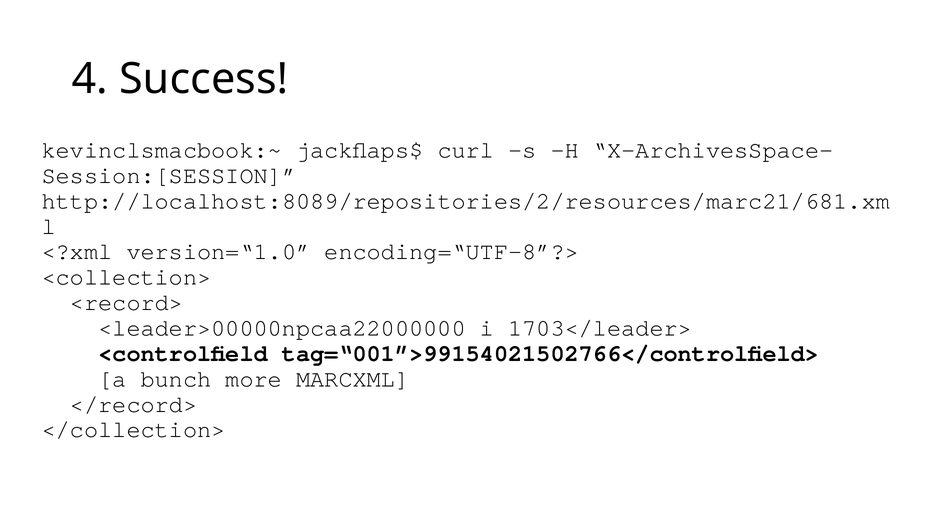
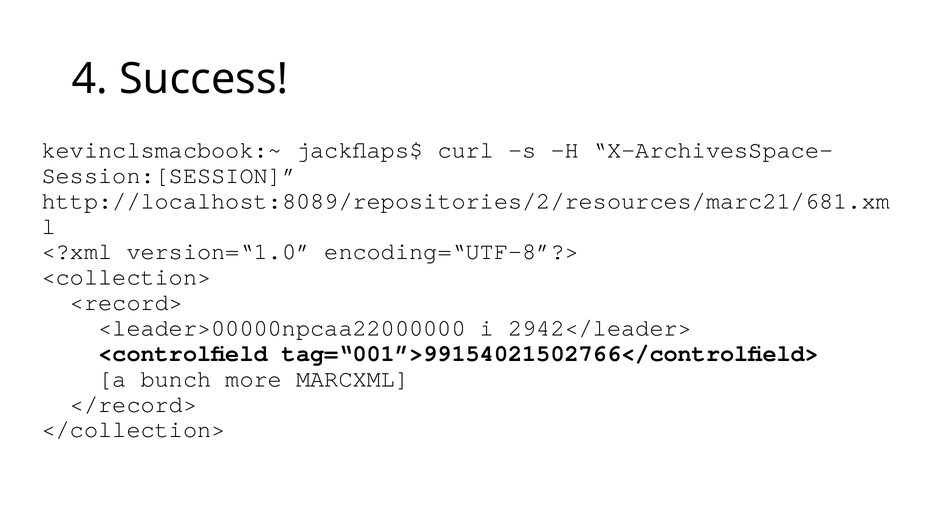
1703</leader>: 1703</leader> -> 2942</leader>
